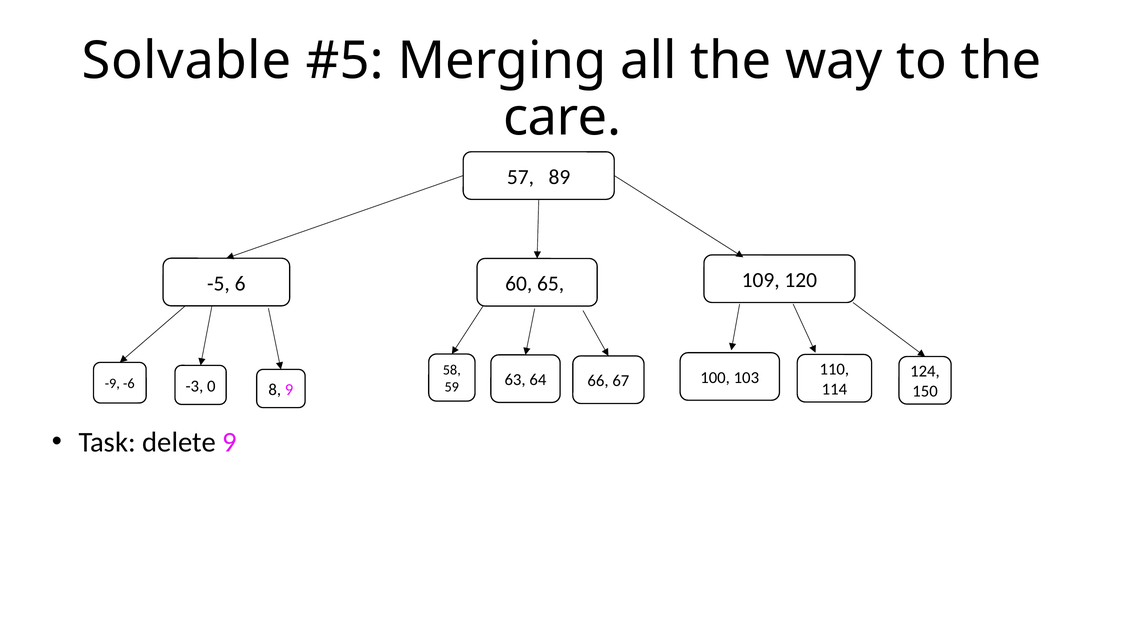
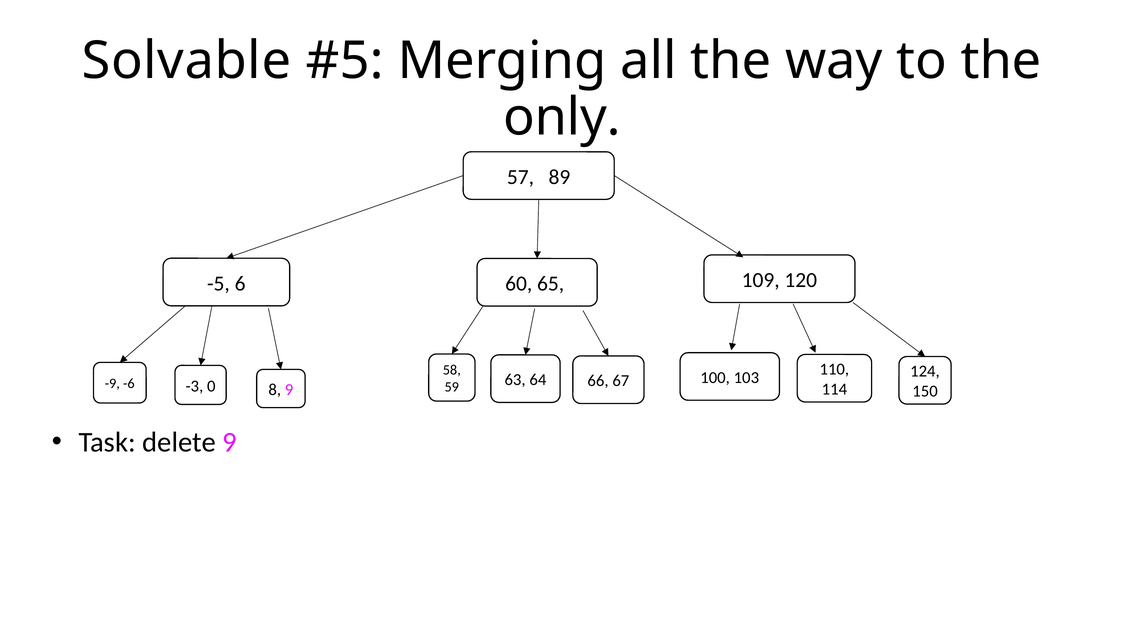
care: care -> only
